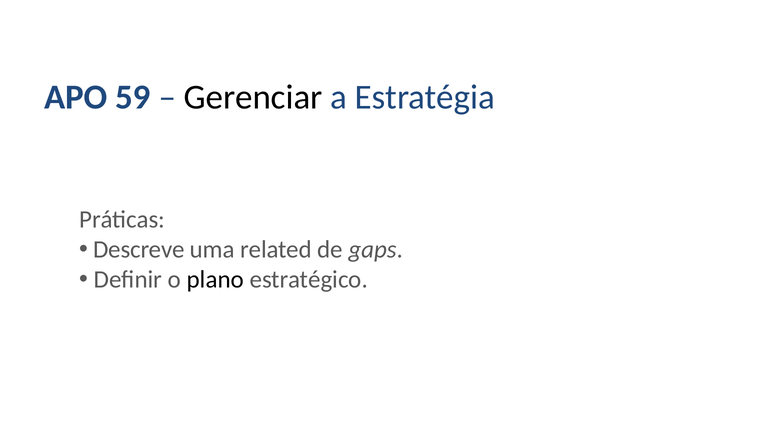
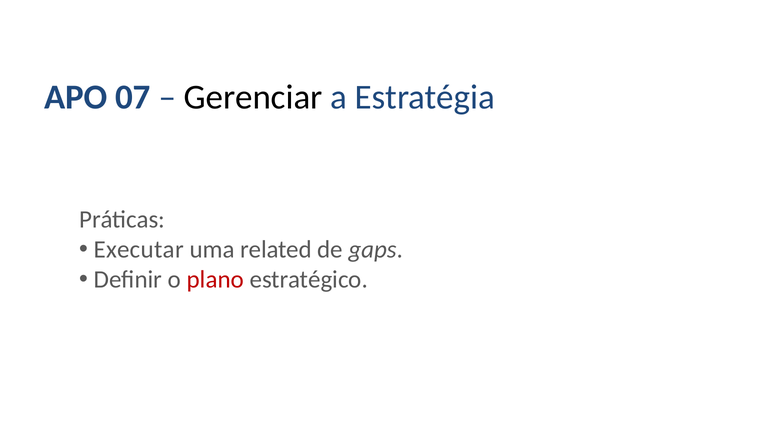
59: 59 -> 07
Descreve: Descreve -> Executar
plano colour: black -> red
